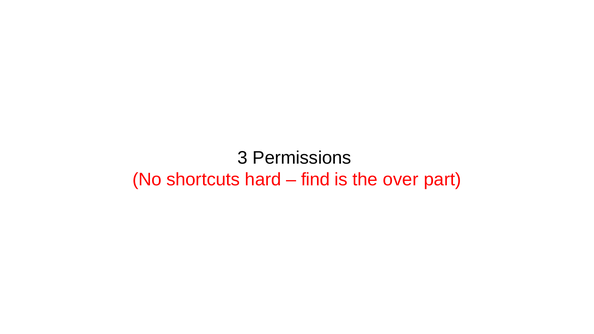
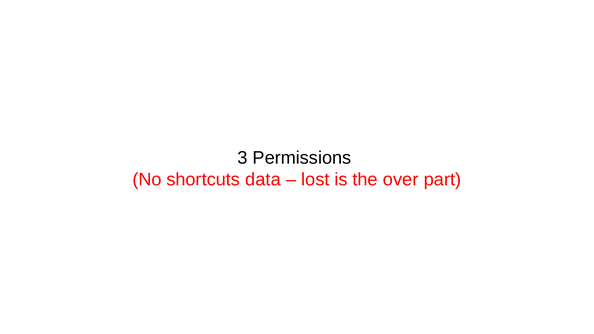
hard: hard -> data
find: find -> lost
